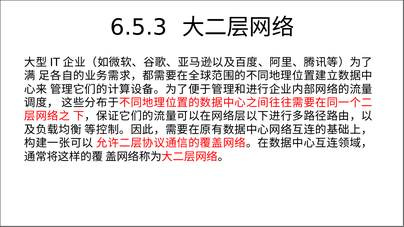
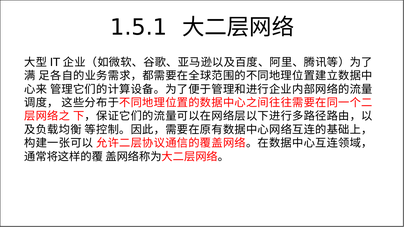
6.5.3: 6.5.3 -> 1.5.1
